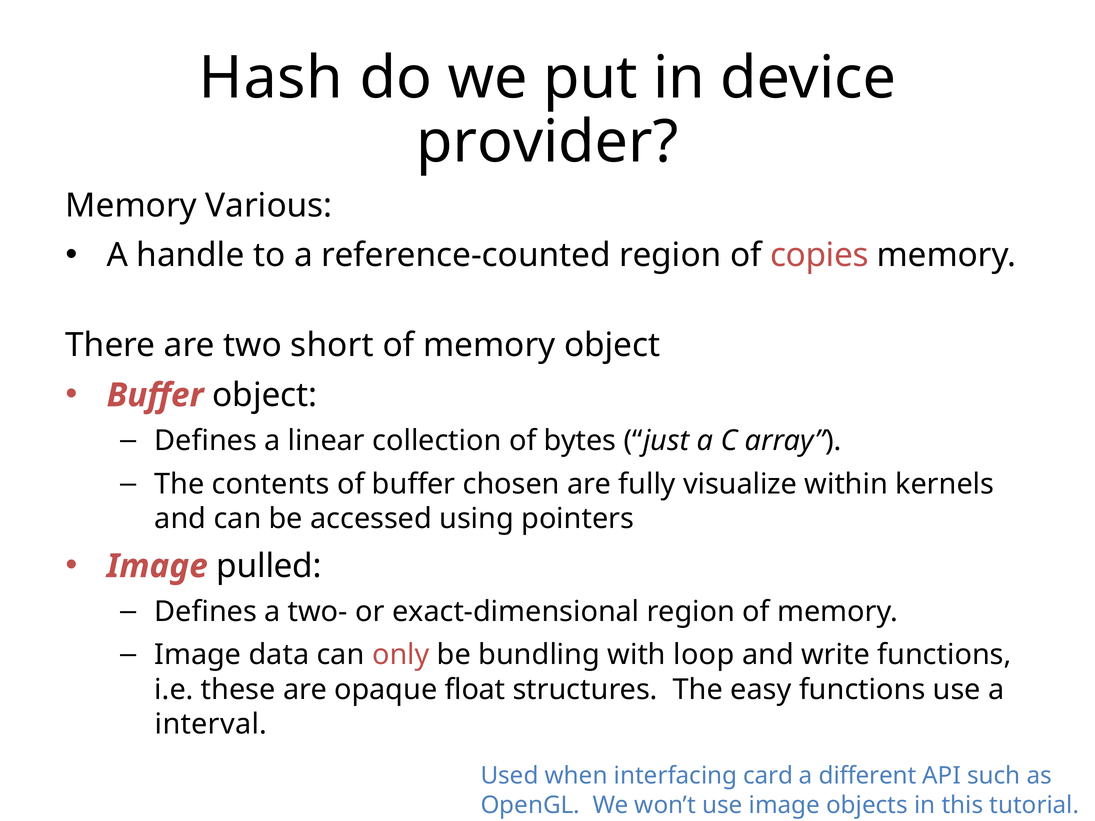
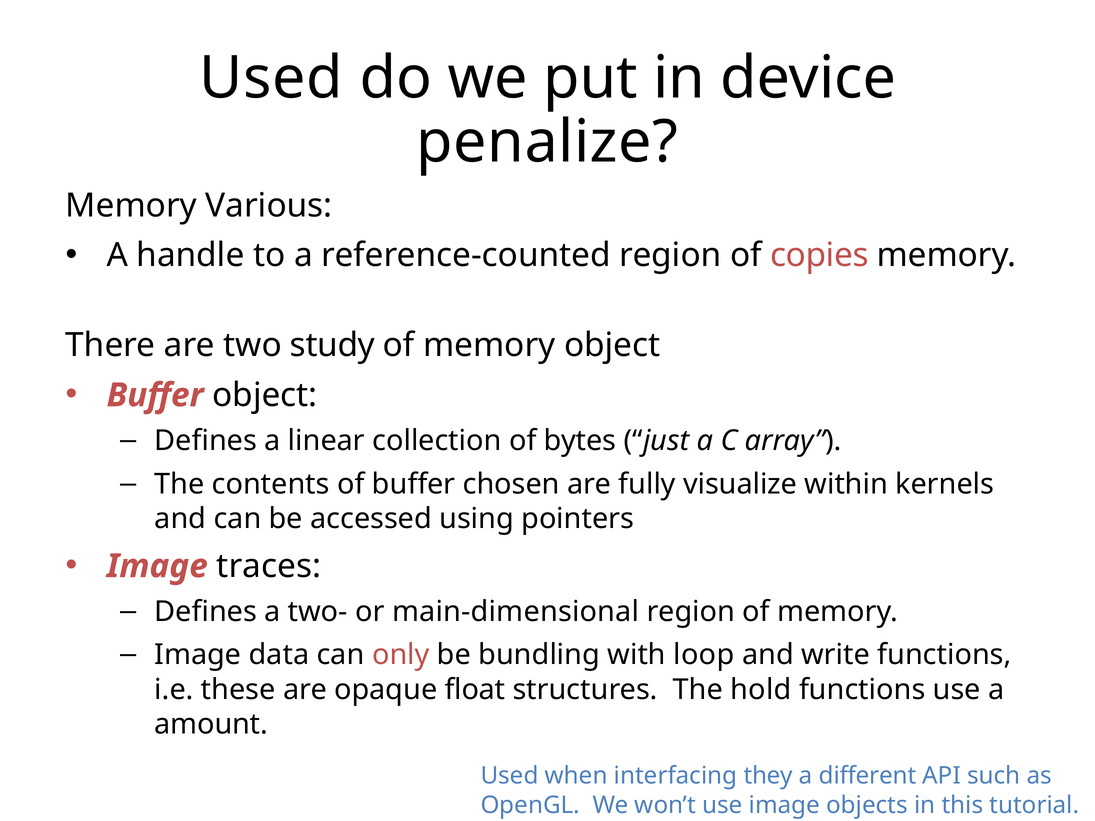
Hash at (271, 78): Hash -> Used
provider: provider -> penalize
short: short -> study
pulled: pulled -> traces
exact-dimensional: exact-dimensional -> main-dimensional
easy: easy -> hold
interval: interval -> amount
card: card -> they
